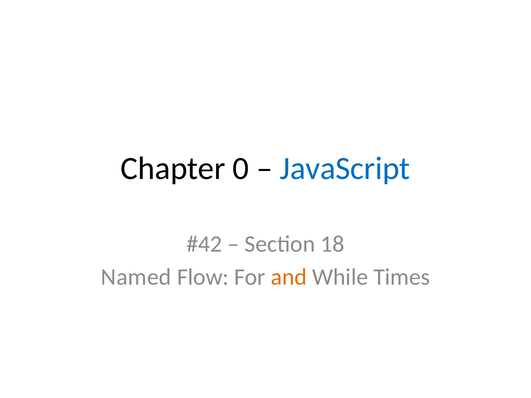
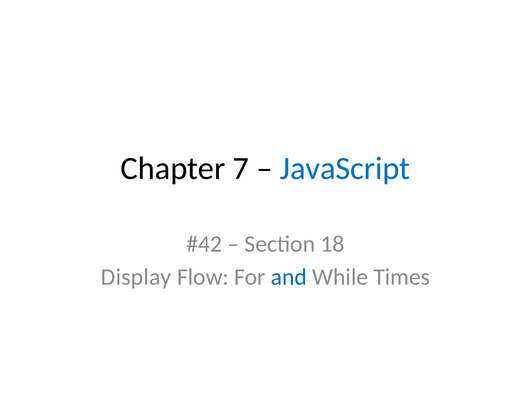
0: 0 -> 7
Named: Named -> Display
and colour: orange -> blue
